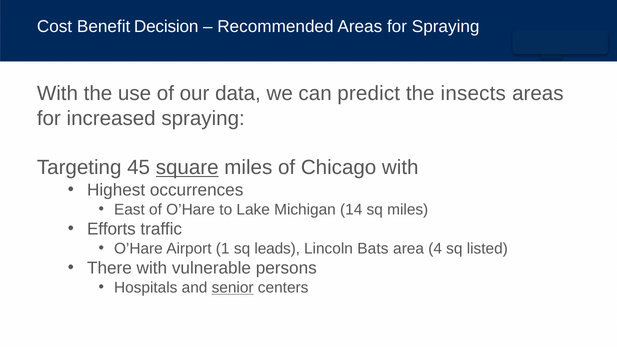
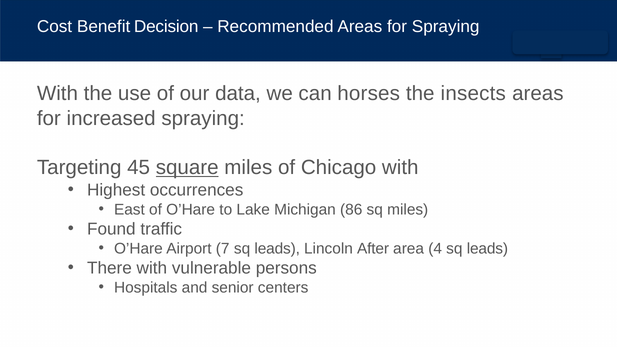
predict: predict -> horses
14: 14 -> 86
Efforts: Efforts -> Found
1: 1 -> 7
Bats: Bats -> After
4 sq listed: listed -> leads
senior underline: present -> none
